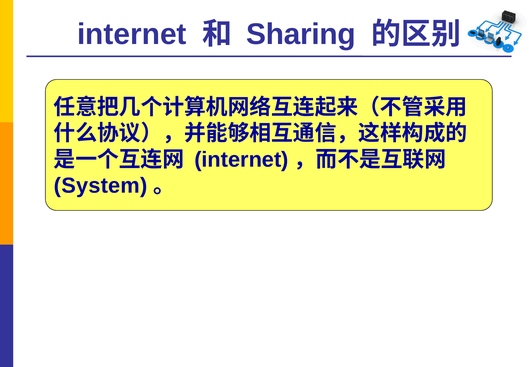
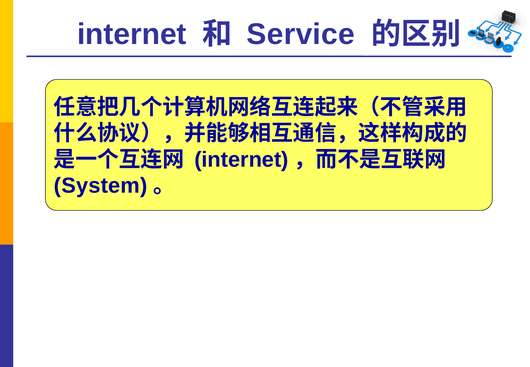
Sharing: Sharing -> Service
